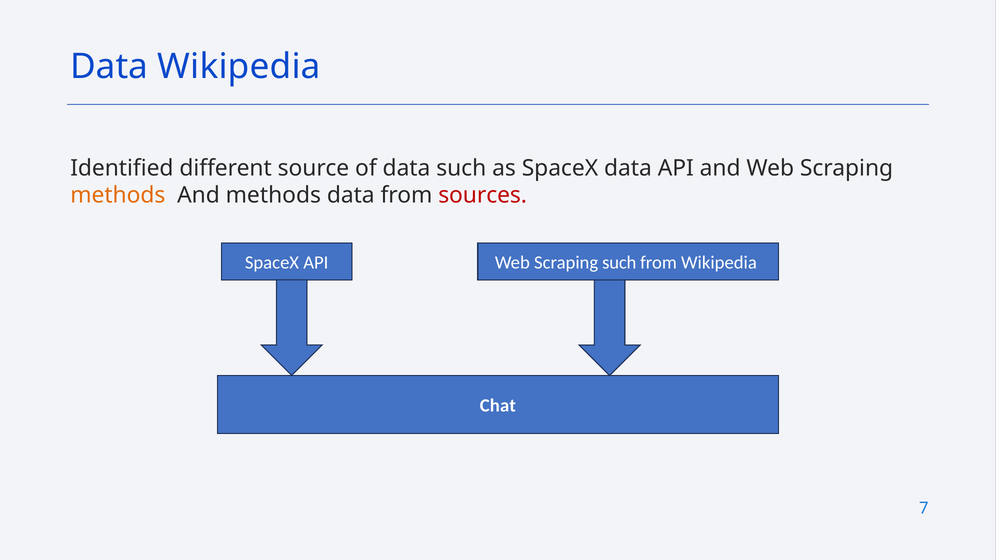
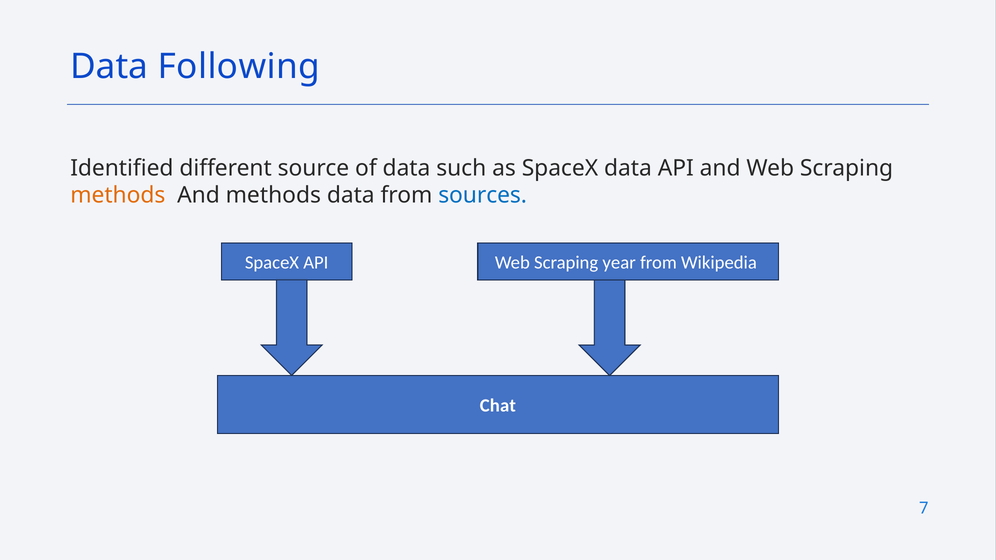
Data Wikipedia: Wikipedia -> Following
sources colour: red -> blue
Scraping such: such -> year
